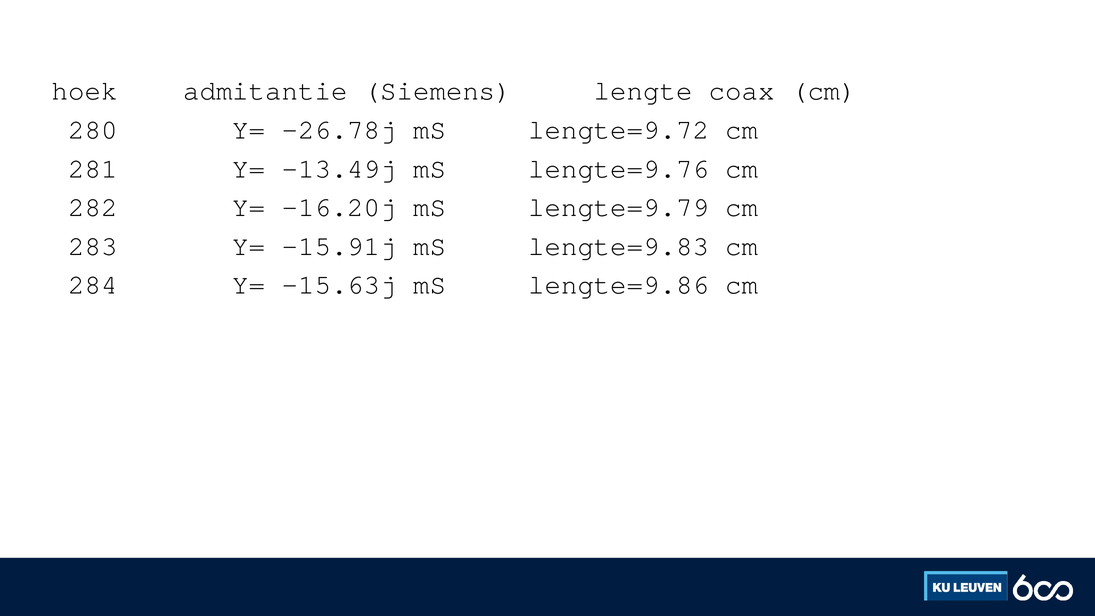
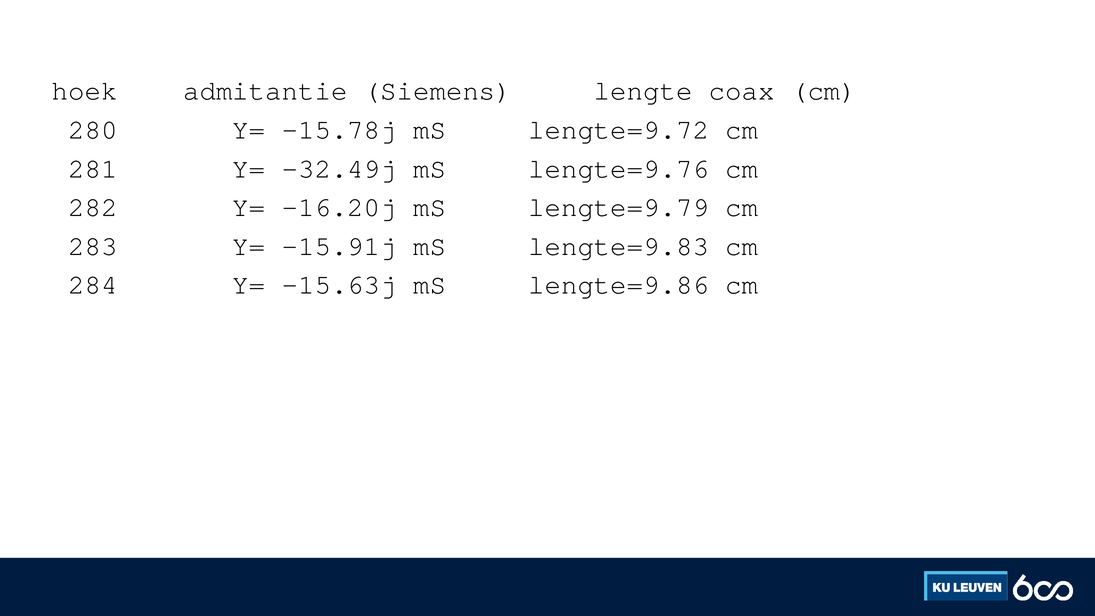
-26.78j: -26.78j -> -15.78j
-13.49j: -13.49j -> -32.49j
